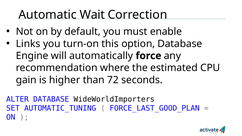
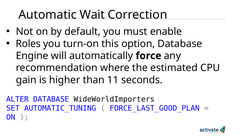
Links: Links -> Roles
72: 72 -> 11
